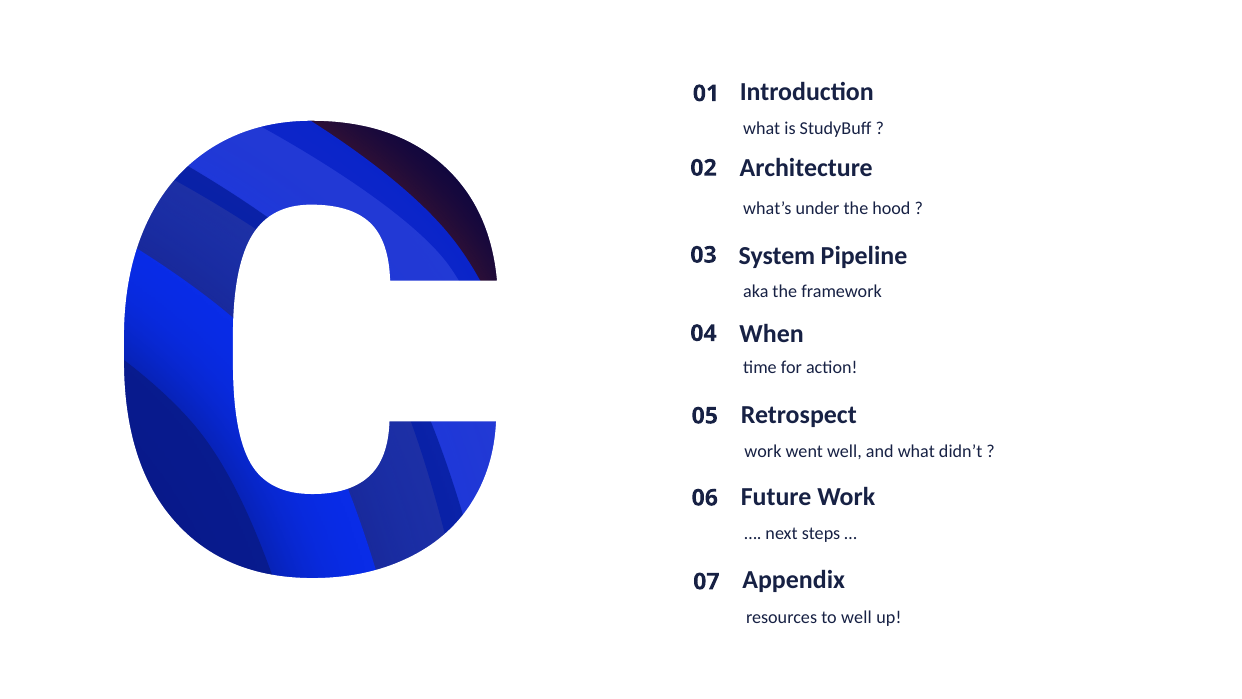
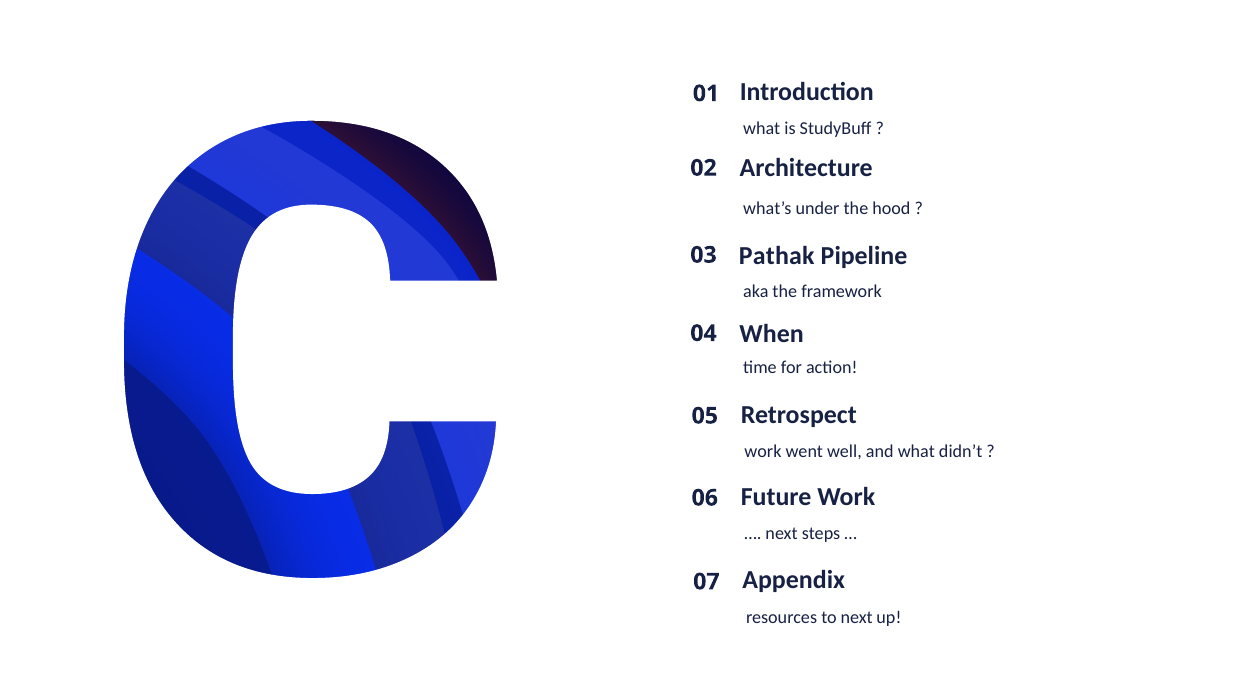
System: System -> Pathak
to well: well -> next
